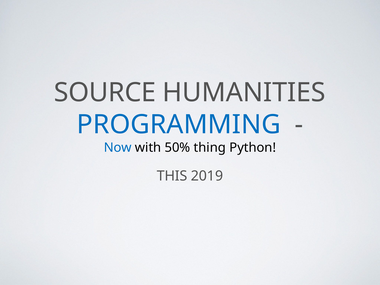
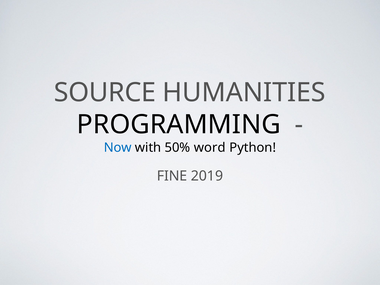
PROGRAMMING colour: blue -> black
thing: thing -> word
THIS: THIS -> FINE
